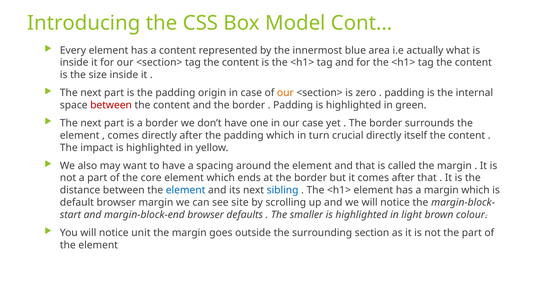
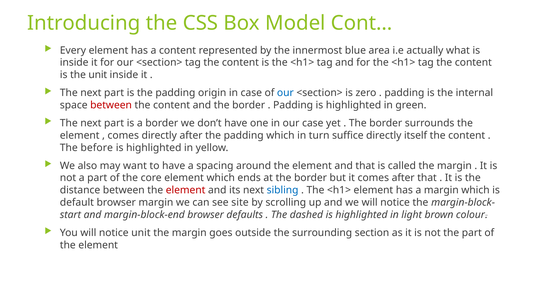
the size: size -> unit
our at (285, 93) colour: orange -> blue
crucial: crucial -> suffice
impact: impact -> before
element at (186, 191) colour: blue -> red
smaller: smaller -> dashed
